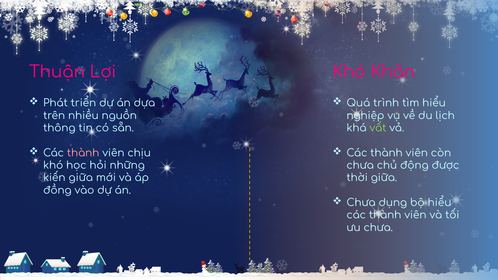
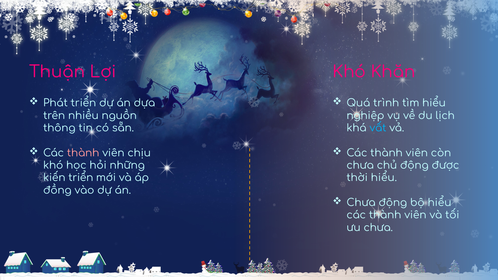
vất colour: light green -> light blue
kiến giữa: giữa -> triển
thời giữa: giữa -> hiểu
Chưa dụng: dụng -> động
